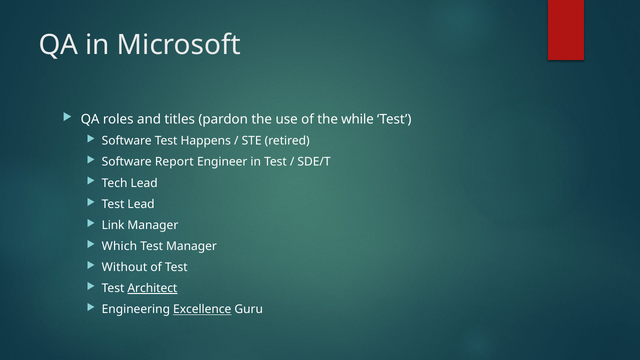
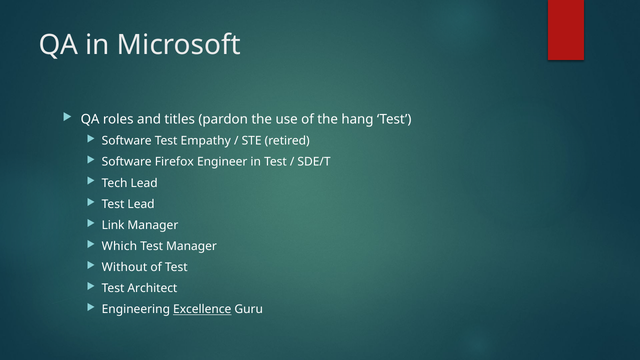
while: while -> hang
Happens: Happens -> Empathy
Report: Report -> Firefox
Architect underline: present -> none
